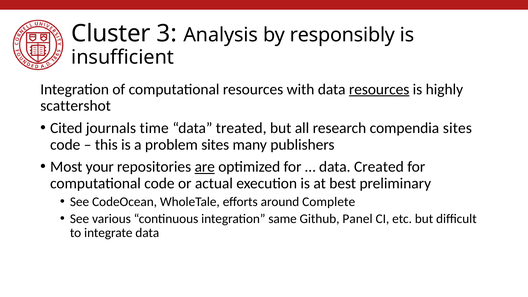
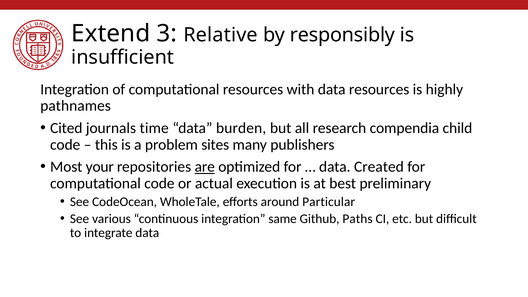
Cluster: Cluster -> Extend
Analysis: Analysis -> Relative
resources at (379, 89) underline: present -> none
scattershot: scattershot -> pathnames
treated: treated -> burden
compendia sites: sites -> child
Complete: Complete -> Particular
Panel: Panel -> Paths
